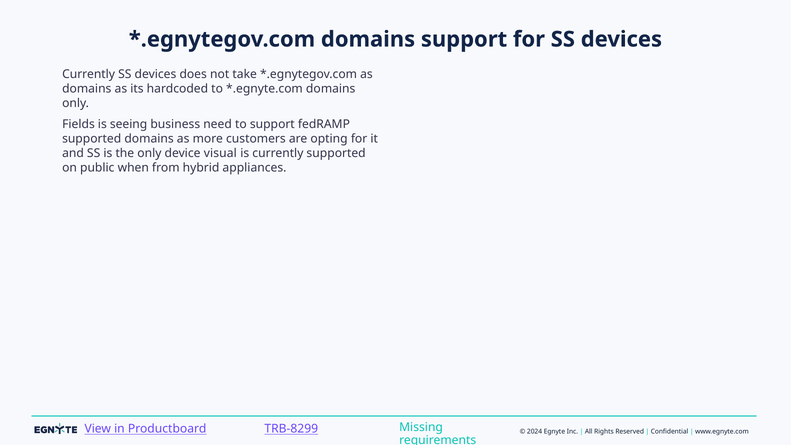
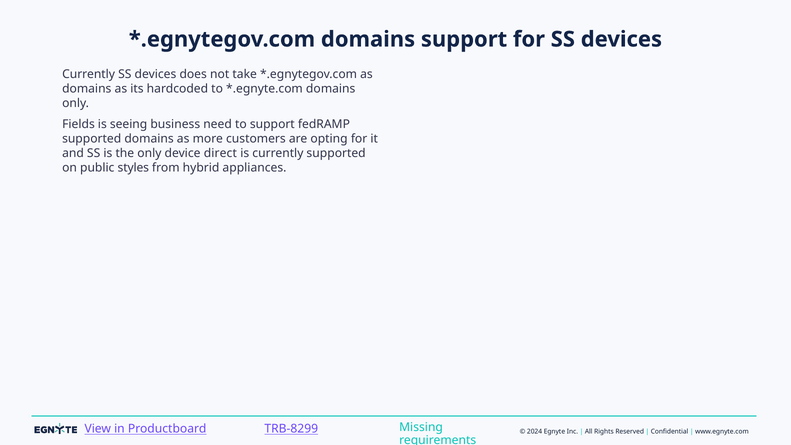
visual: visual -> direct
when: when -> styles
